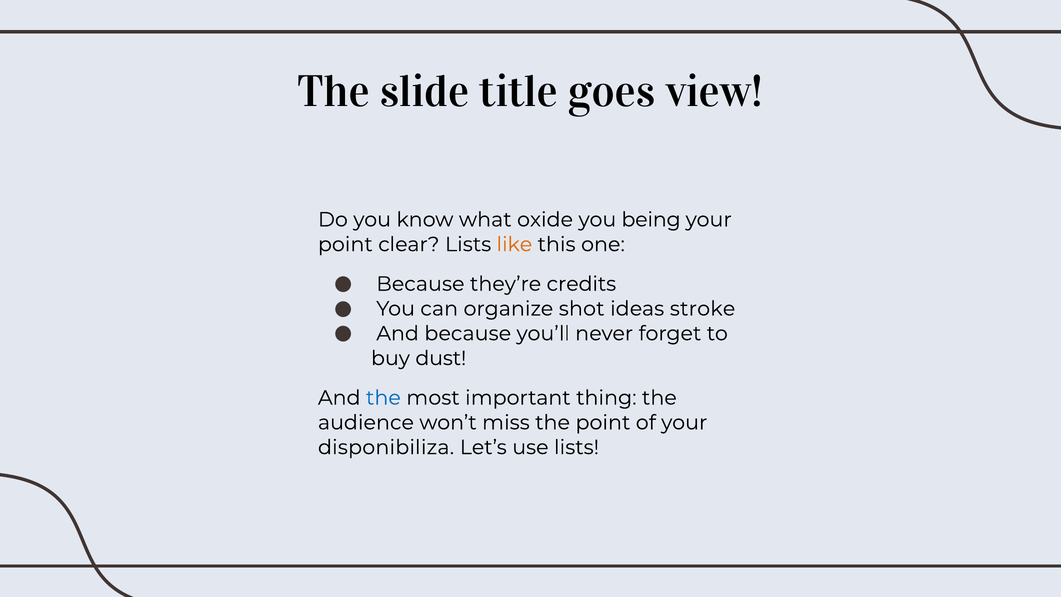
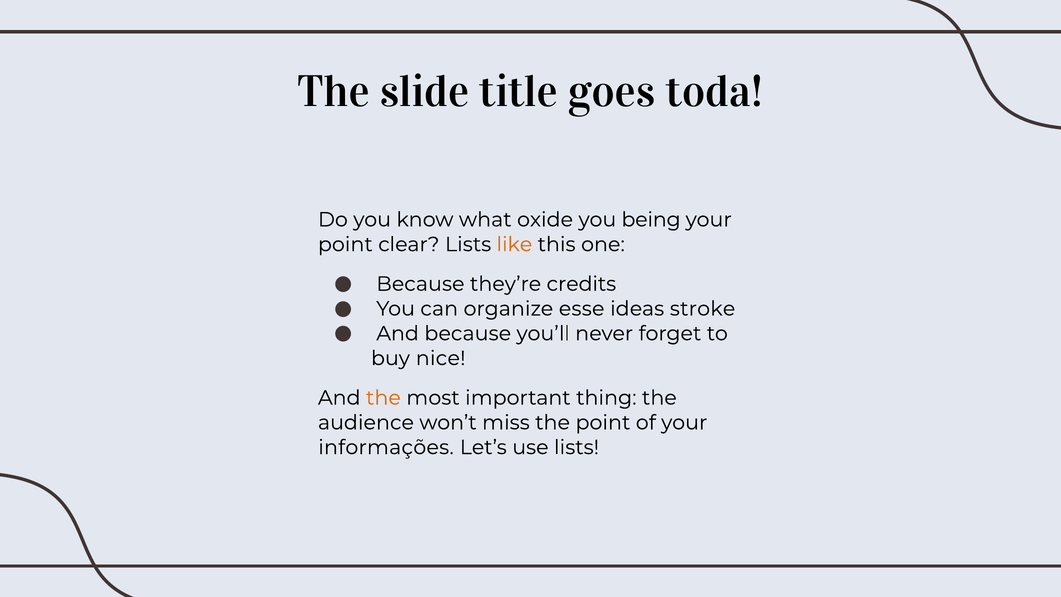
view: view -> toda
shot: shot -> esse
dust: dust -> nice
the at (383, 398) colour: blue -> orange
disponibiliza: disponibiliza -> informações
